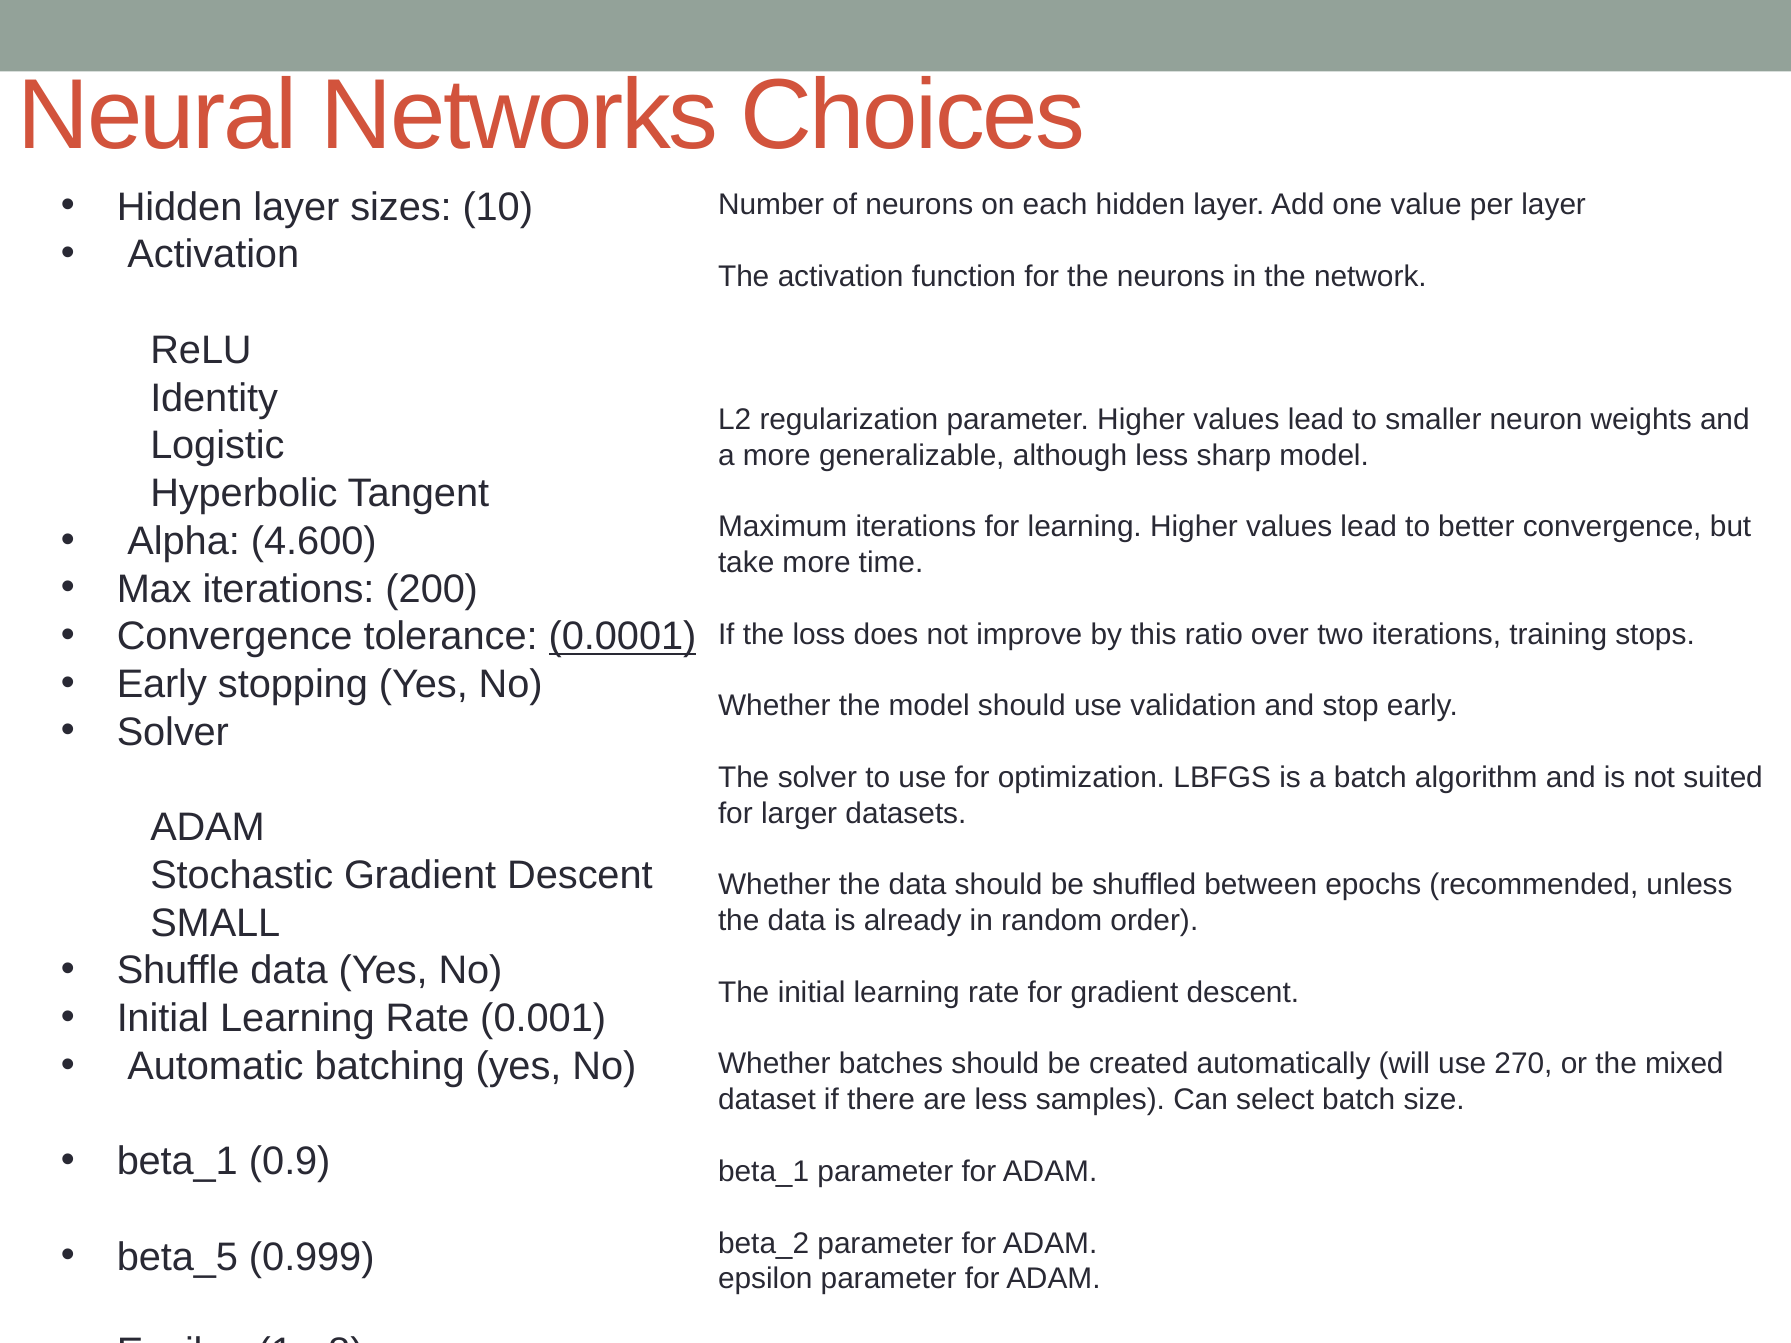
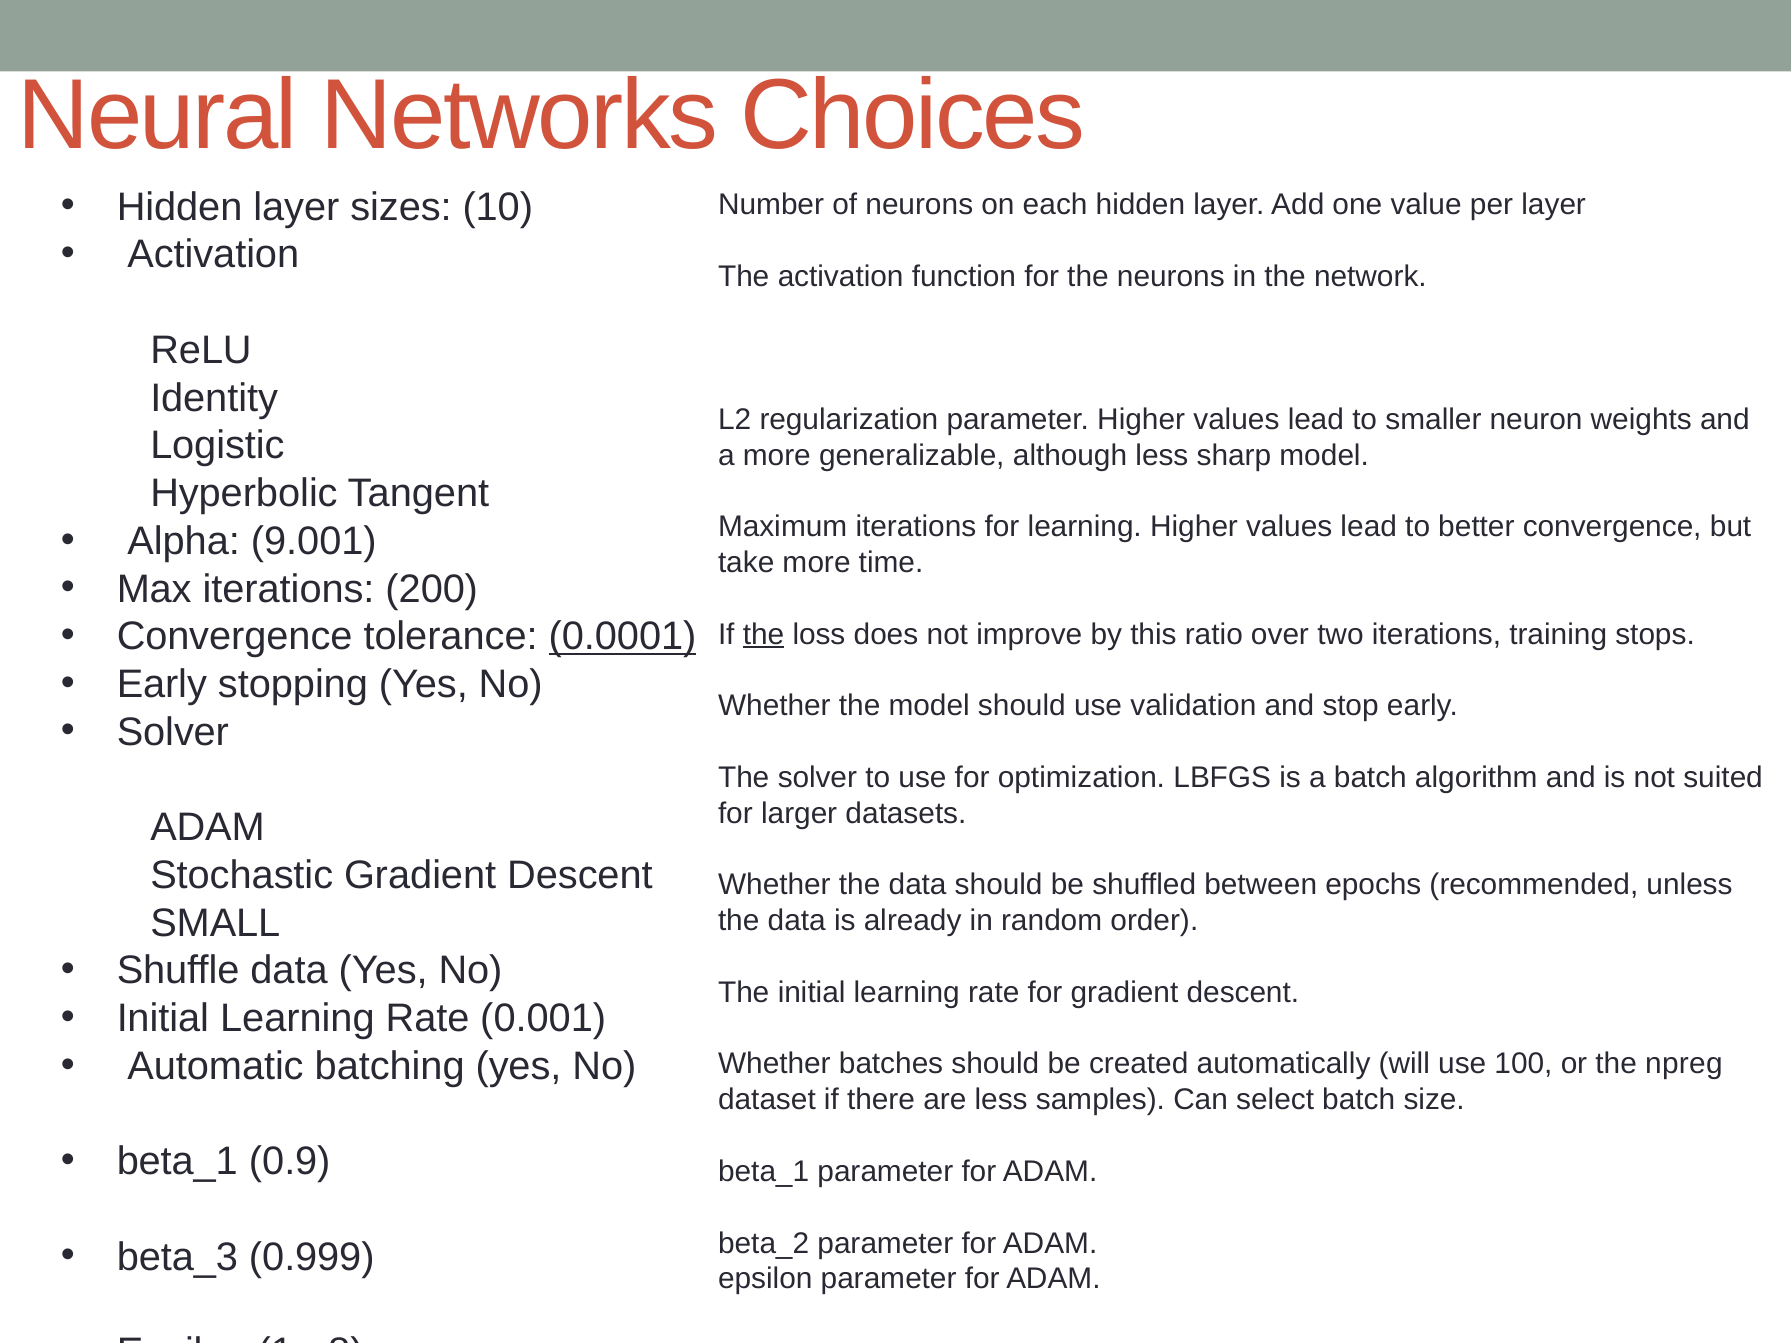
4.600: 4.600 -> 9.001
the at (764, 634) underline: none -> present
270: 270 -> 100
mixed: mixed -> npreg
beta_5: beta_5 -> beta_3
